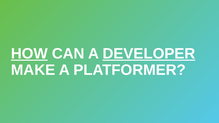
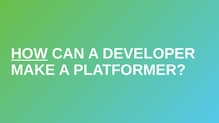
DEVELOPER underline: present -> none
